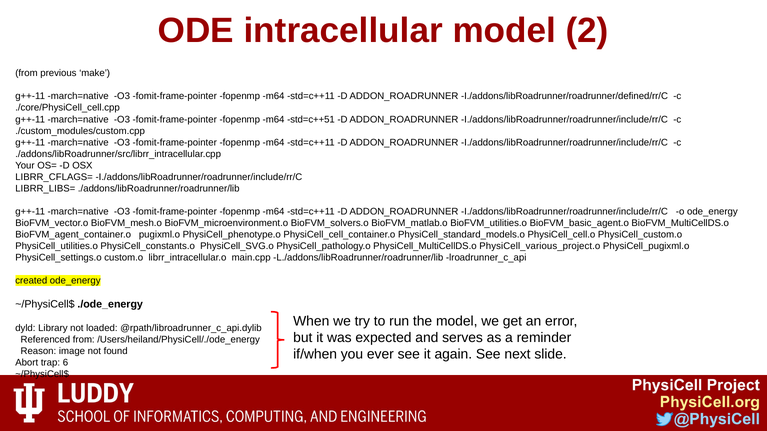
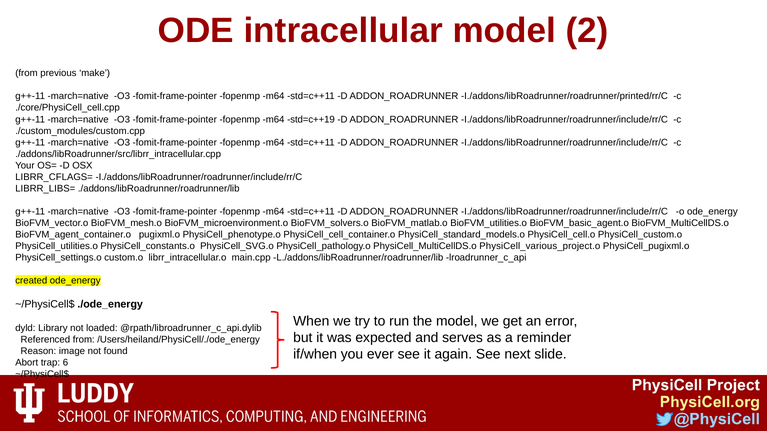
I./addons/libRoadrunner/roadrunner/defined/rr/C: I./addons/libRoadrunner/roadrunner/defined/rr/C -> I./addons/libRoadrunner/roadrunner/printed/rr/C
std=c++51: std=c++51 -> std=c++19
